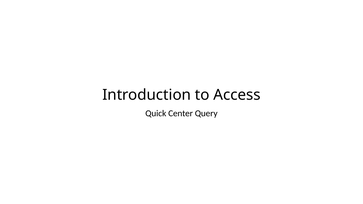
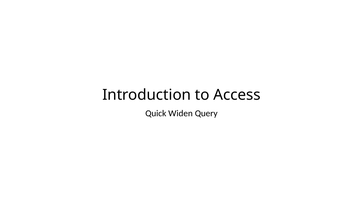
Center: Center -> Widen
